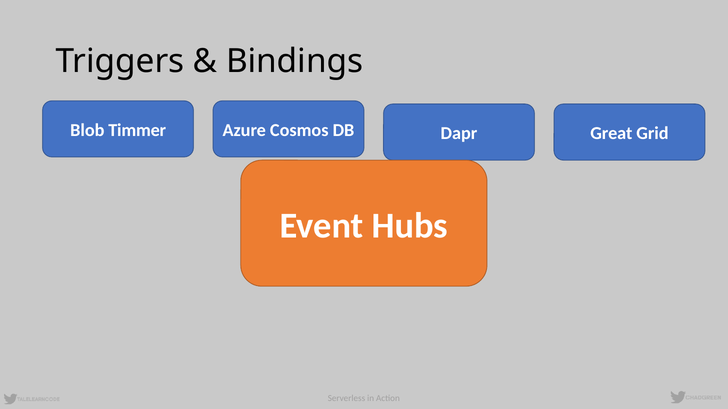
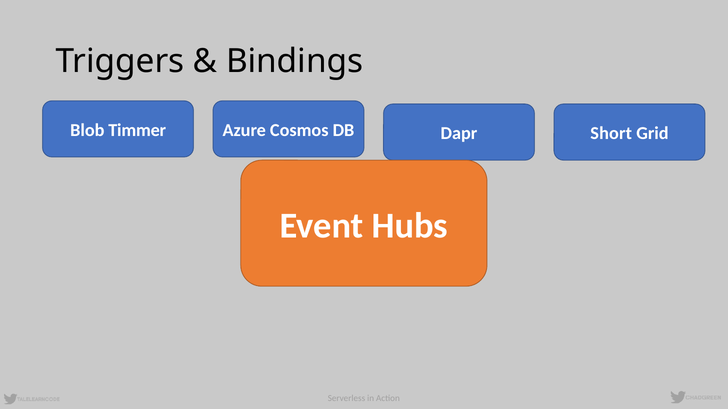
Great: Great -> Short
